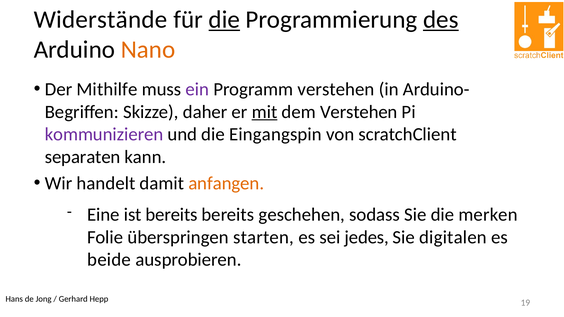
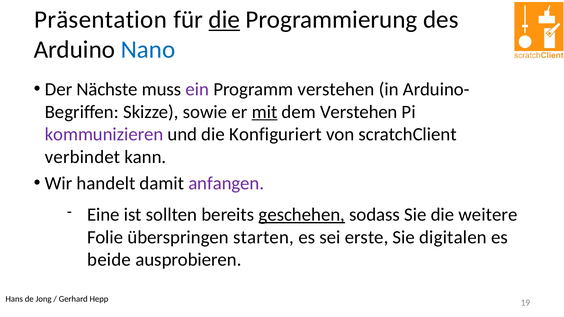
Widerstände: Widerstände -> Präsentation
des underline: present -> none
Nano colour: orange -> blue
Mithilfe: Mithilfe -> Nächste
daher: daher -> sowie
Eingangspin: Eingangspin -> Konfiguriert
separaten: separaten -> verbindet
anfangen colour: orange -> purple
ist bereits: bereits -> sollten
geschehen underline: none -> present
merken: merken -> weitere
jedes: jedes -> erste
